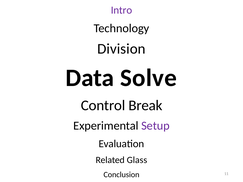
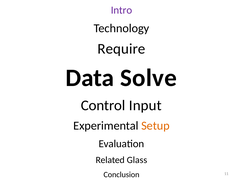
Division: Division -> Require
Break: Break -> Input
Setup colour: purple -> orange
